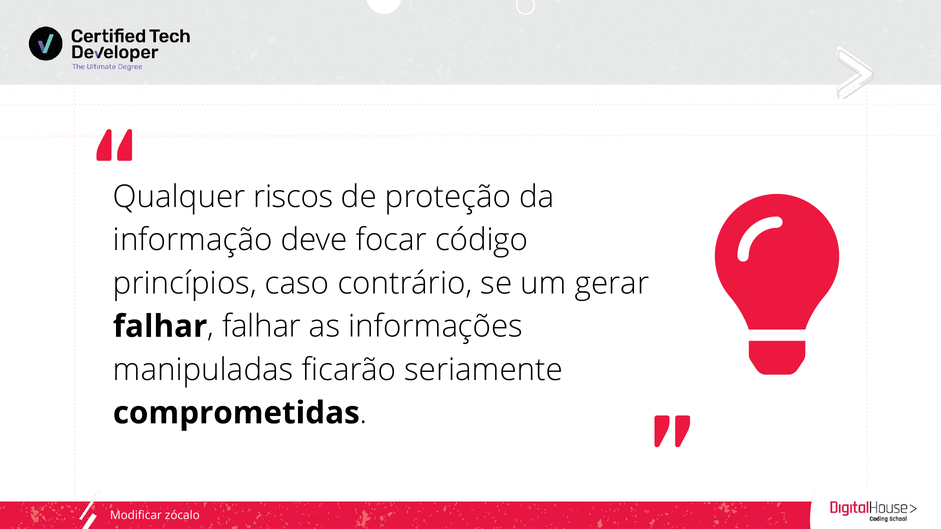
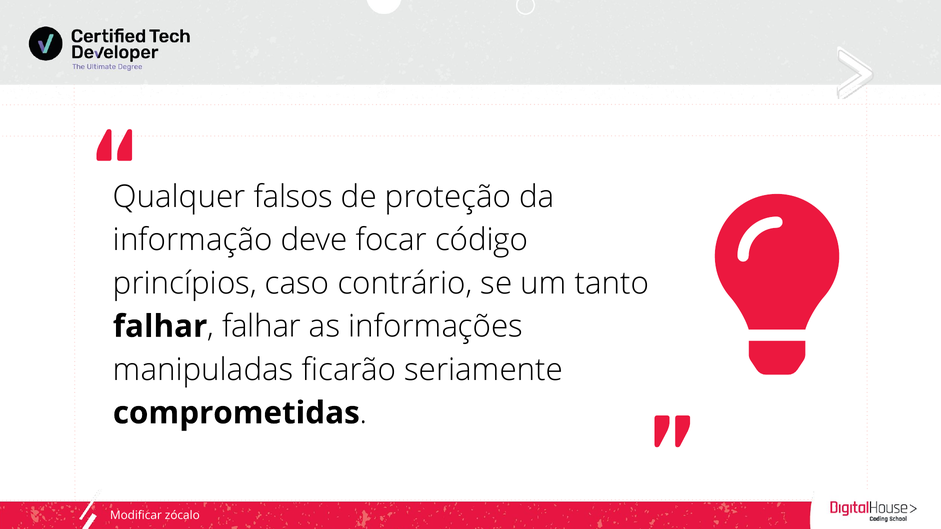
riscos: riscos -> falsos
gerar: gerar -> tanto
